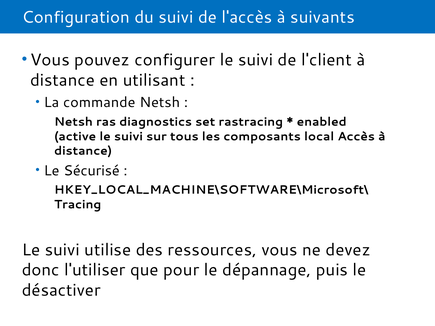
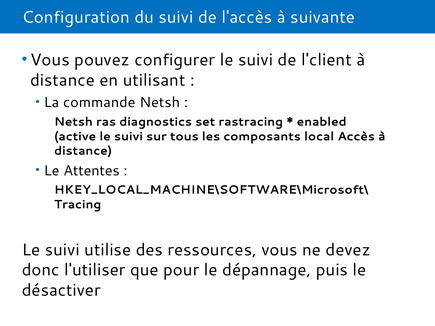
suivants: suivants -> suivante
Sécurisé: Sécurisé -> Attentes
